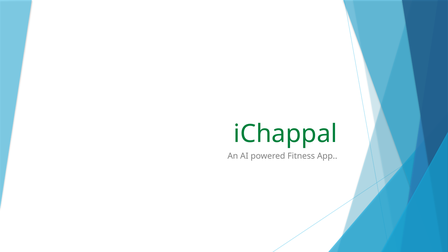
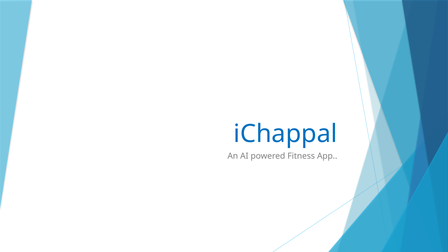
iChappal colour: green -> blue
